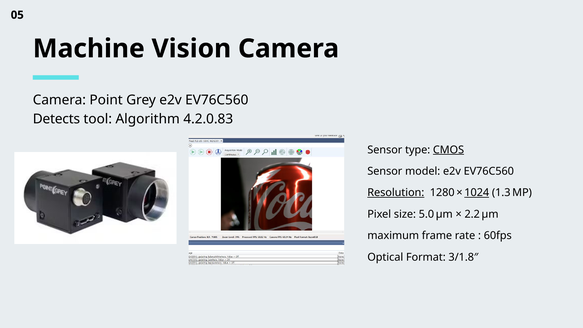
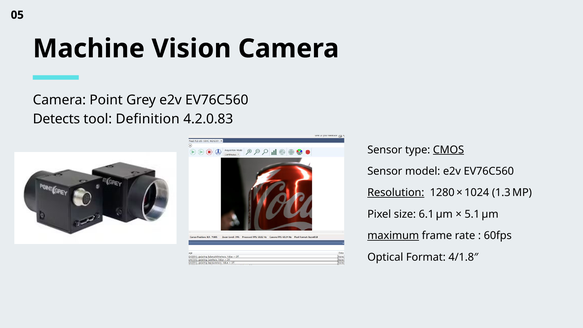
Algorithm: Algorithm -> Definition
1024 underline: present -> none
5.0: 5.0 -> 6.1
2.2: 2.2 -> 5.1
maximum underline: none -> present
3/1.8″: 3/1.8″ -> 4/1.8″
